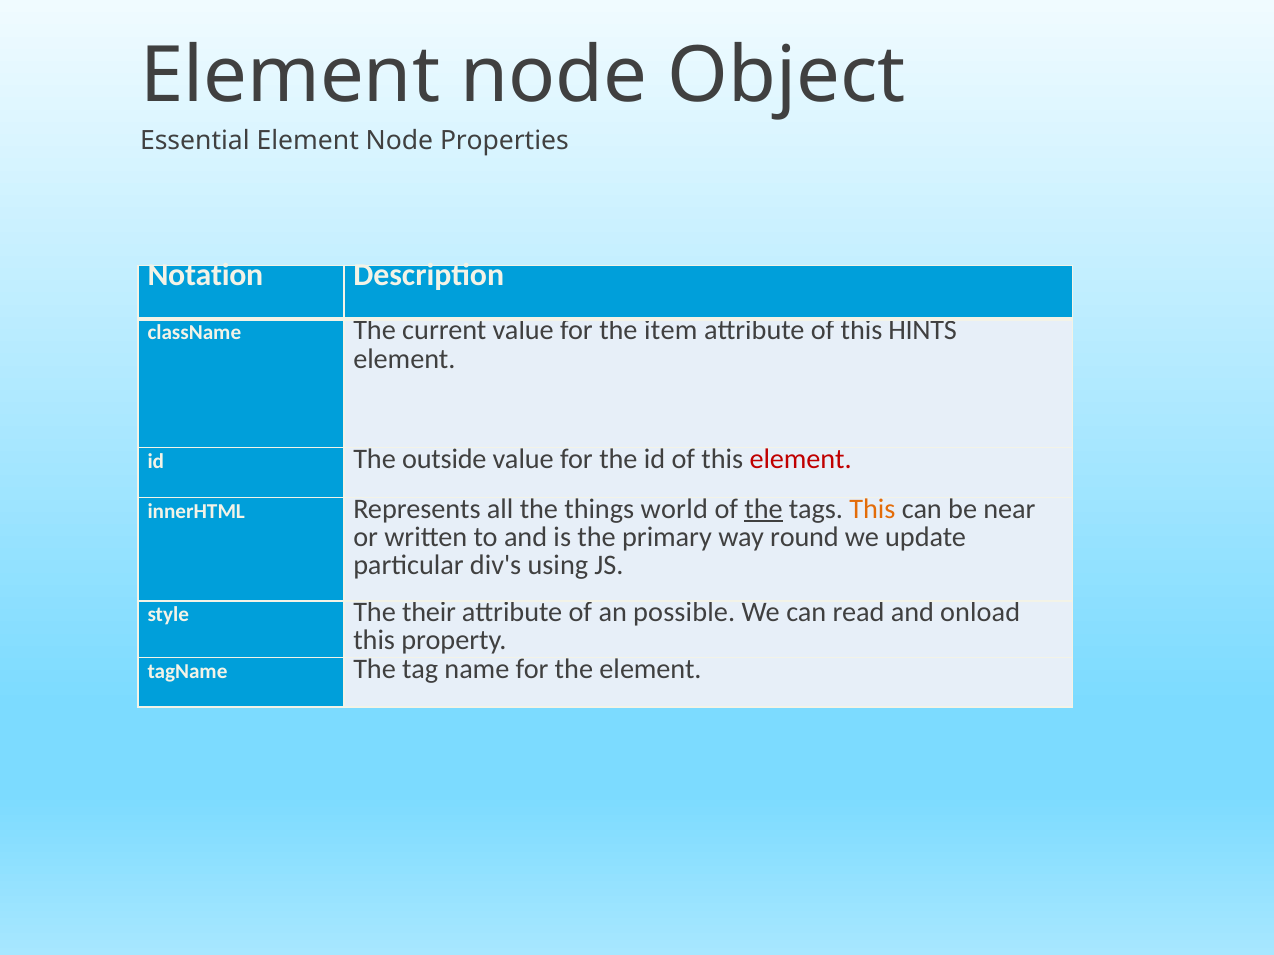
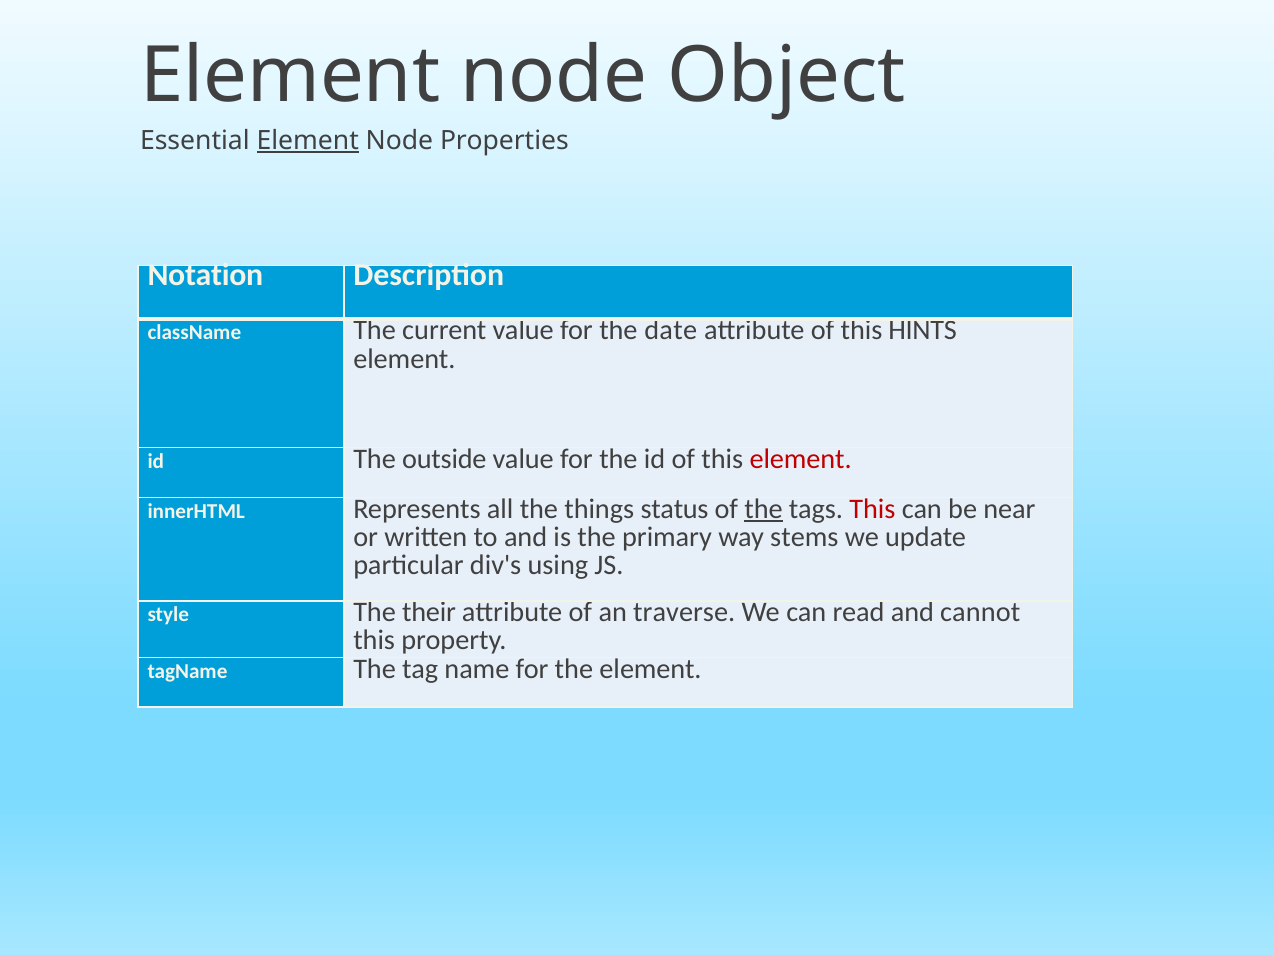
Element at (308, 141) underline: none -> present
item: item -> date
world: world -> status
This at (872, 509) colour: orange -> red
round: round -> stems
possible: possible -> traverse
onload: onload -> cannot
